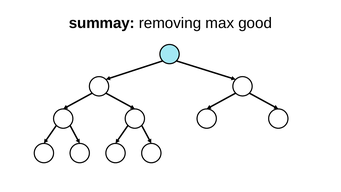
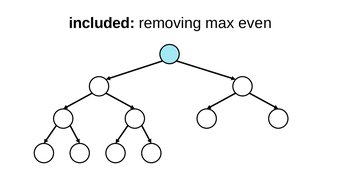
summay: summay -> included
good: good -> even
